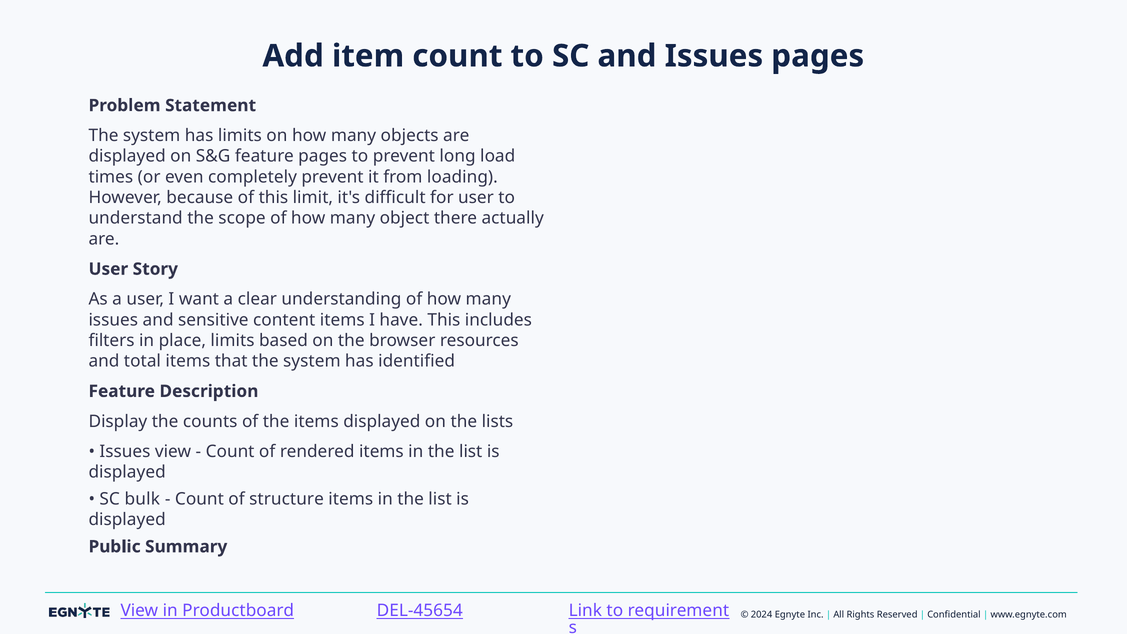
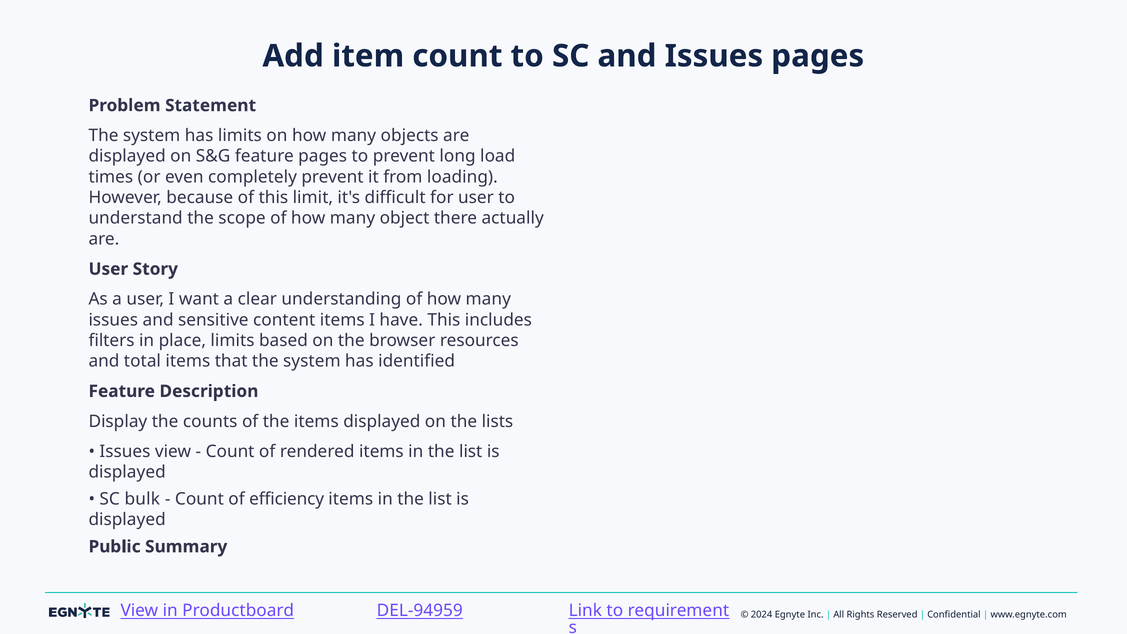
structure: structure -> efficiency
DEL-45654: DEL-45654 -> DEL-94959
